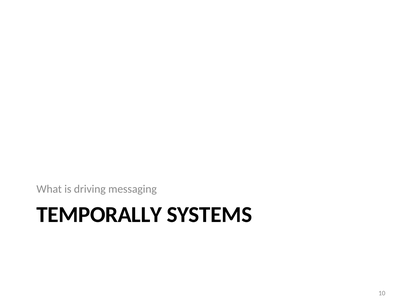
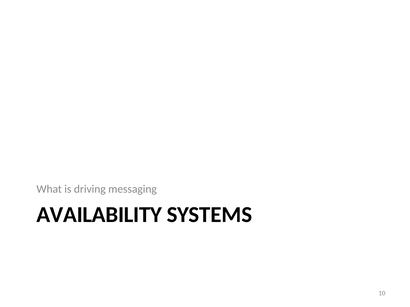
TEMPORALLY: TEMPORALLY -> AVAILABILITY
